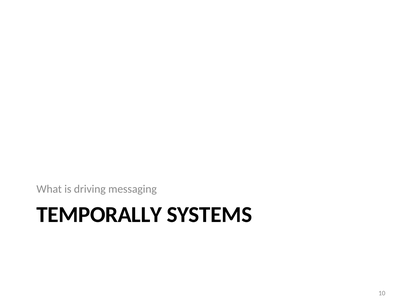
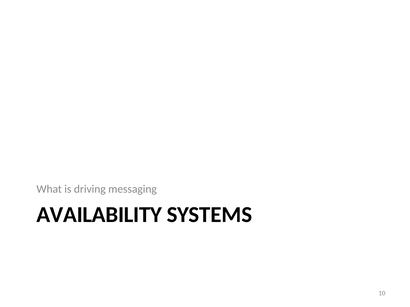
TEMPORALLY: TEMPORALLY -> AVAILABILITY
